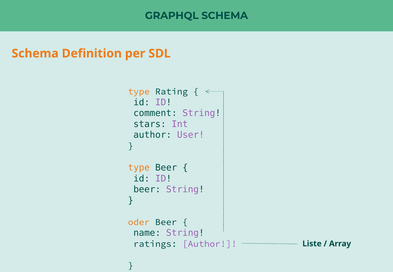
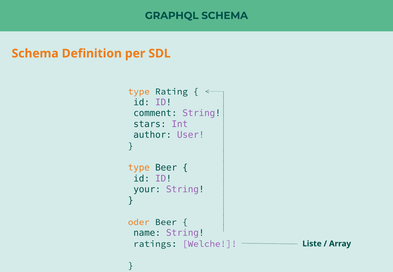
beer at (147, 189): beer -> your
ratings Author: Author -> Welche
